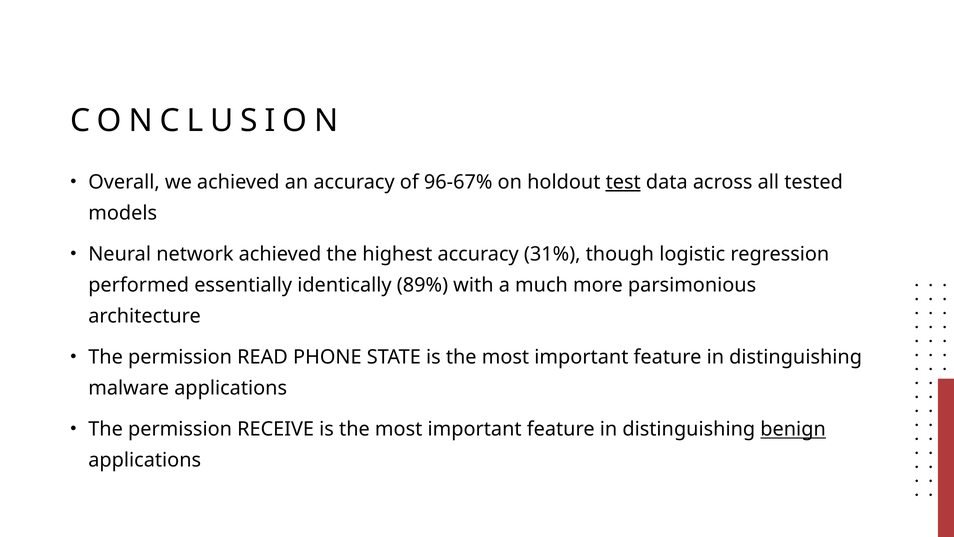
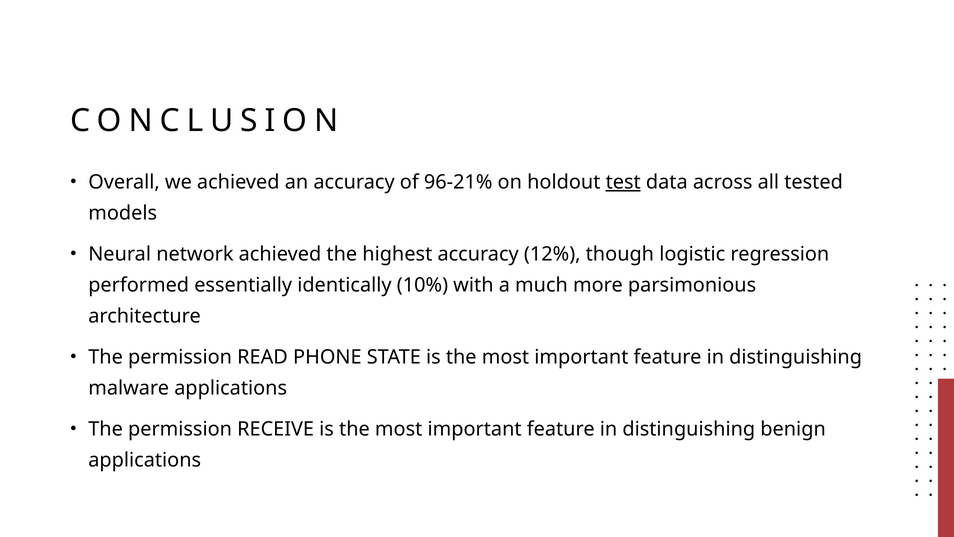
96-67%: 96-67% -> 96-21%
31%: 31% -> 12%
89%: 89% -> 10%
benign underline: present -> none
